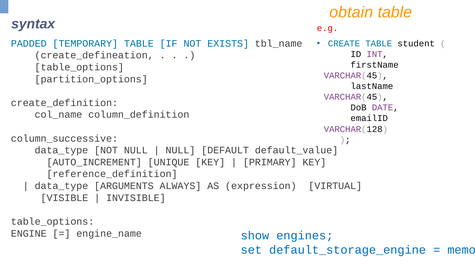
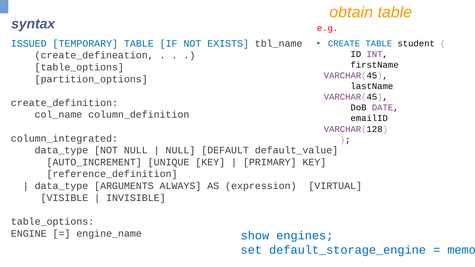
PADDED: PADDED -> ISSUED
column_successive: column_successive -> column_integrated
